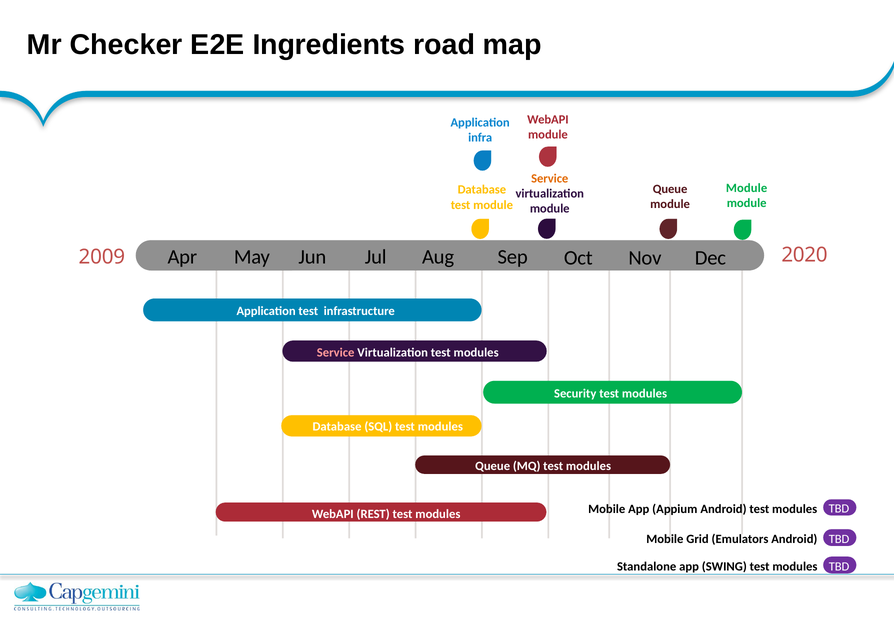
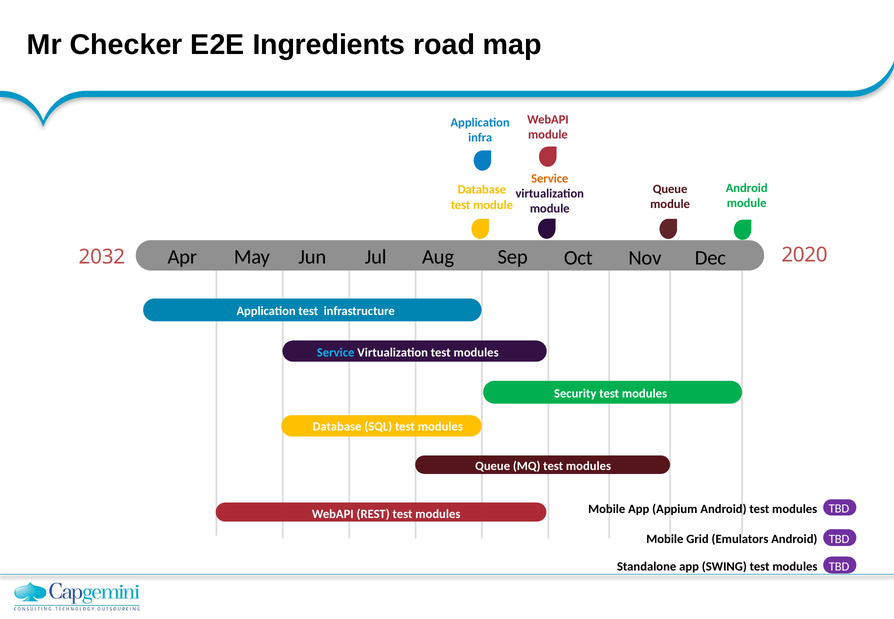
Module at (747, 188): Module -> Android
2009: 2009 -> 2032
Service at (336, 352) colour: pink -> light blue
